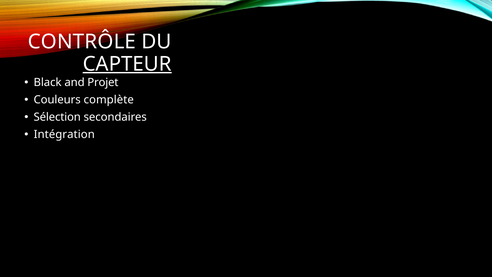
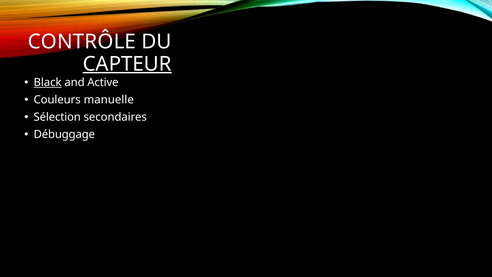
Black underline: none -> present
Projet: Projet -> Active
complète: complète -> manuelle
Intégration: Intégration -> Débuggage
